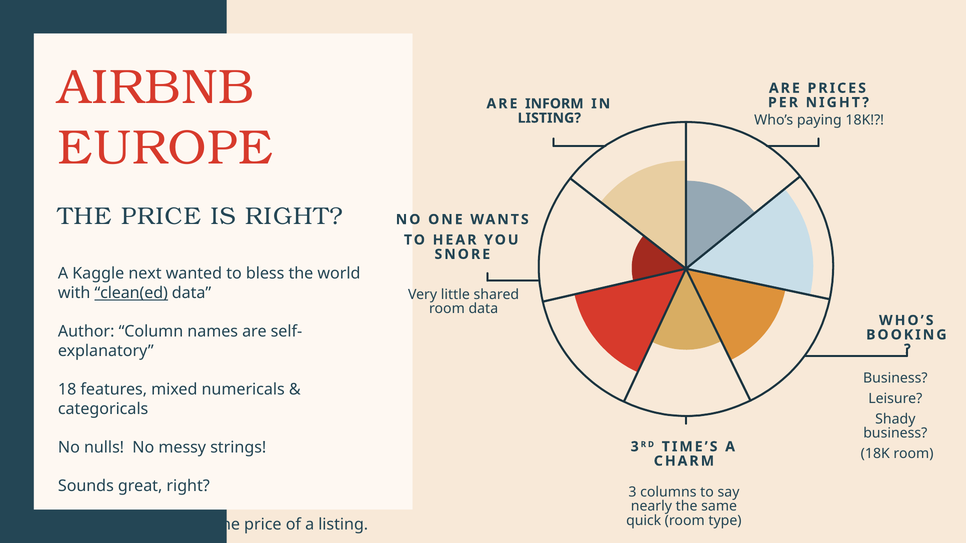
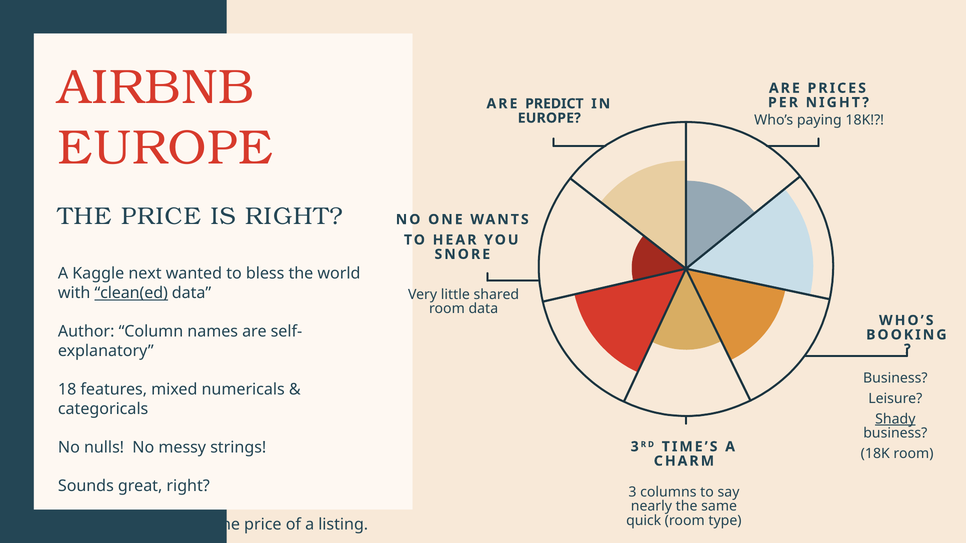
ARE INFORM: INFORM -> PREDICT
LISTING at (549, 118): LISTING -> EUROPE
Shady underline: none -> present
